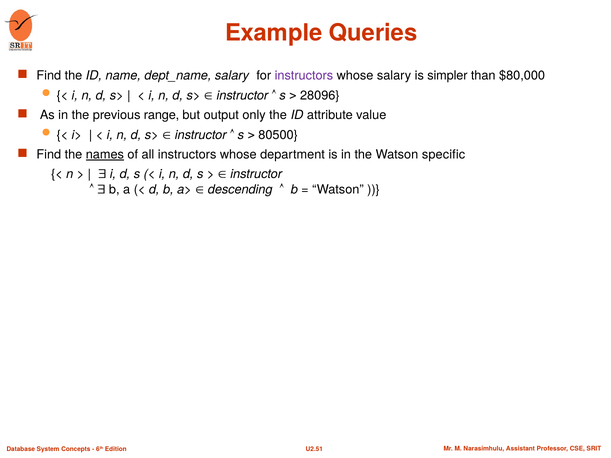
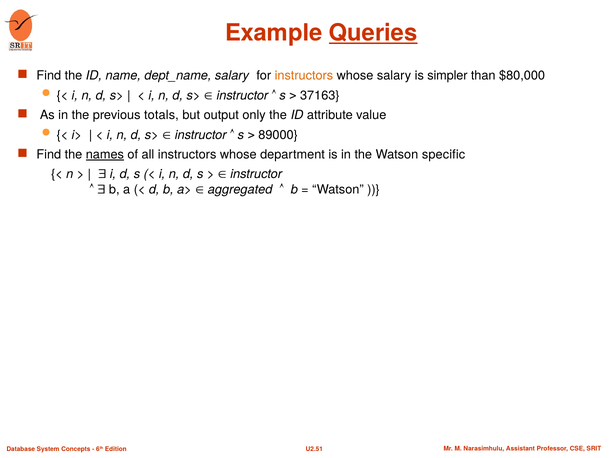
Queries underline: none -> present
instructors at (304, 76) colour: purple -> orange
28096: 28096 -> 37163
range: range -> totals
80500: 80500 -> 89000
descending: descending -> aggregated
